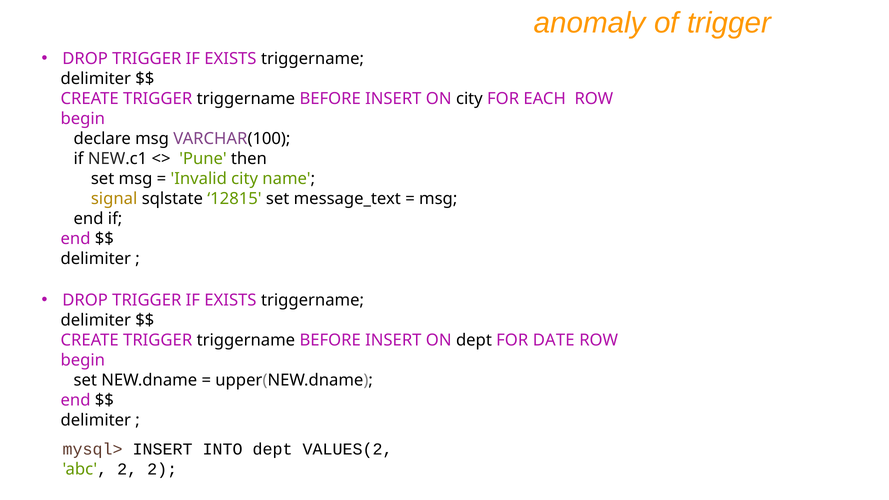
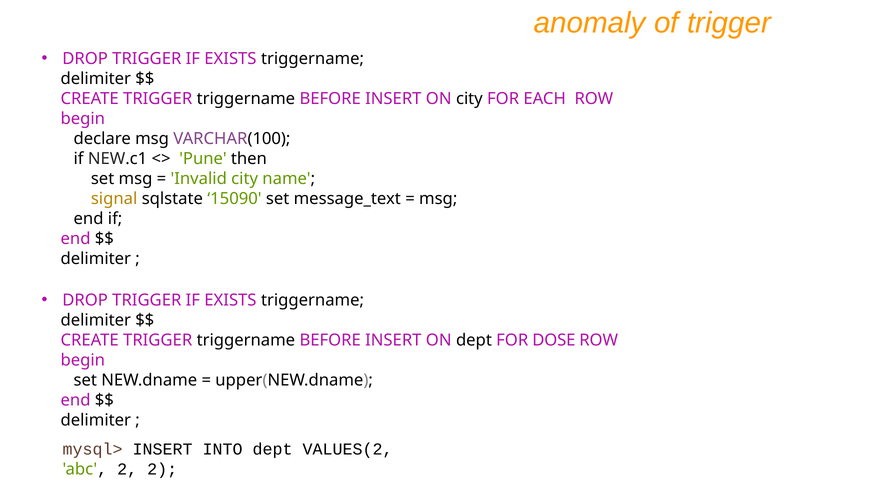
12815: 12815 -> 15090
DATE: DATE -> DOSE
